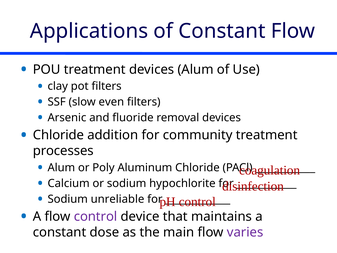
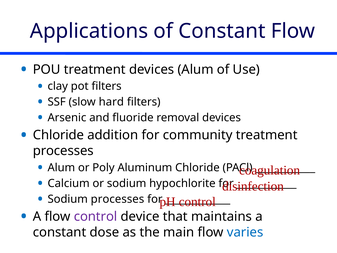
even: even -> hard
Sodium unreliable: unreliable -> processes
varies colour: purple -> blue
